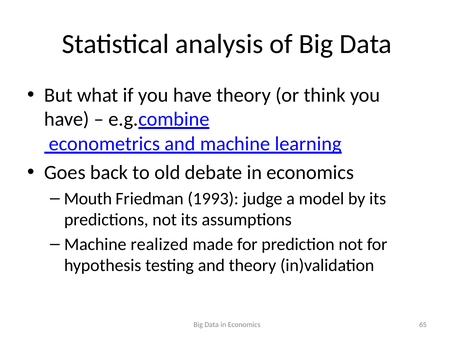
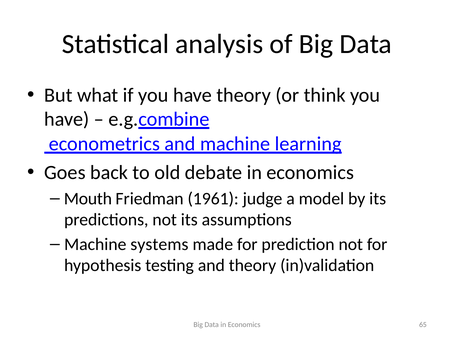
1993: 1993 -> 1961
realized: realized -> systems
